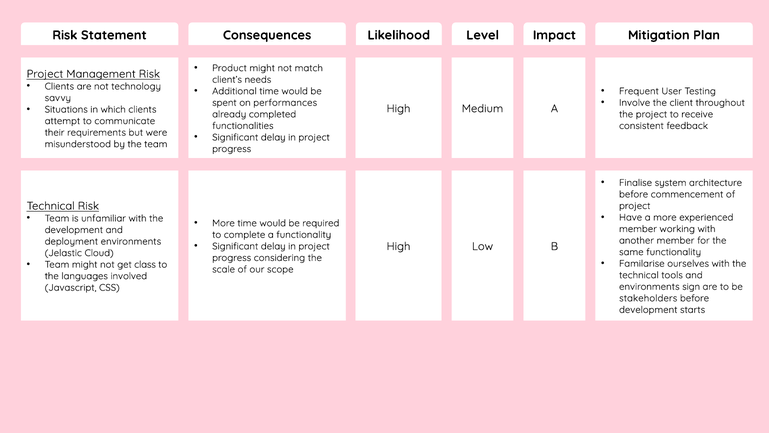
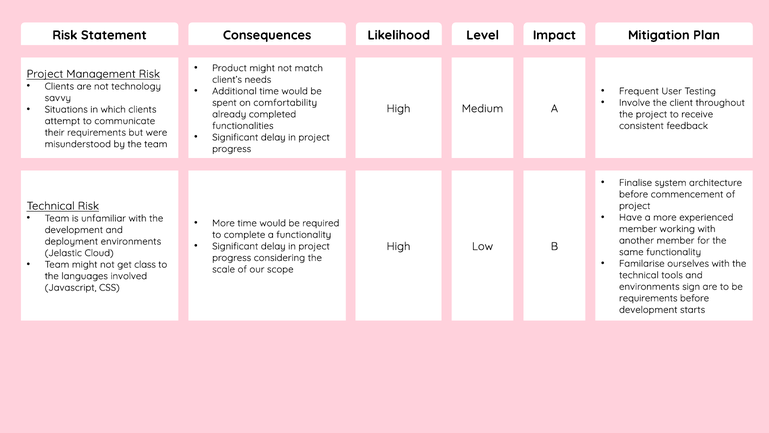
performances: performances -> comfortability
stakeholders at (648, 298): stakeholders -> requirements
